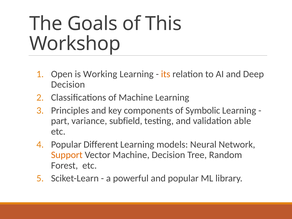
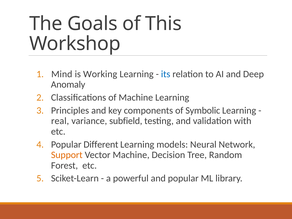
Open: Open -> Mind
its colour: orange -> blue
Decision at (68, 85): Decision -> Anomaly
part: part -> real
able: able -> with
